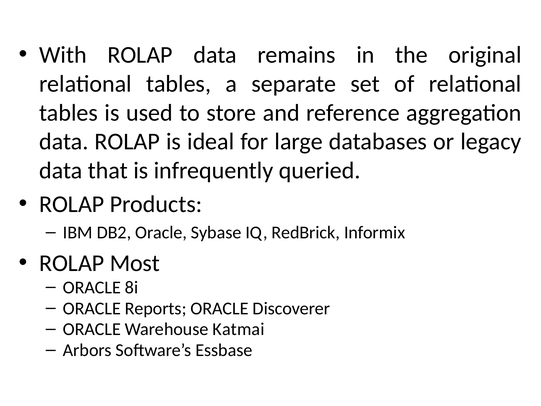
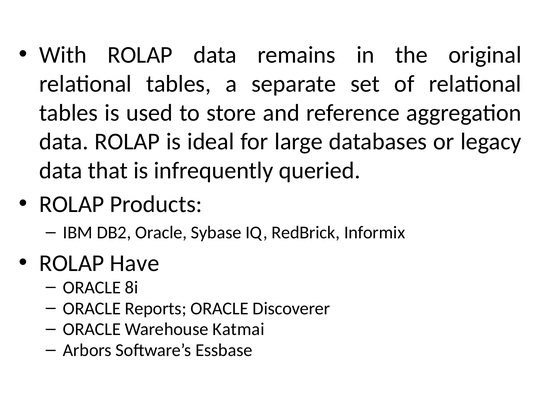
Most: Most -> Have
